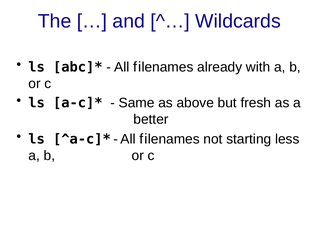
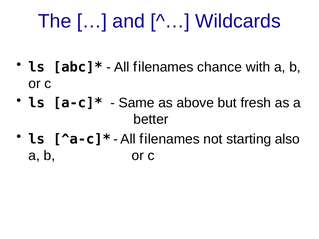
already: already -> chance
less: less -> also
